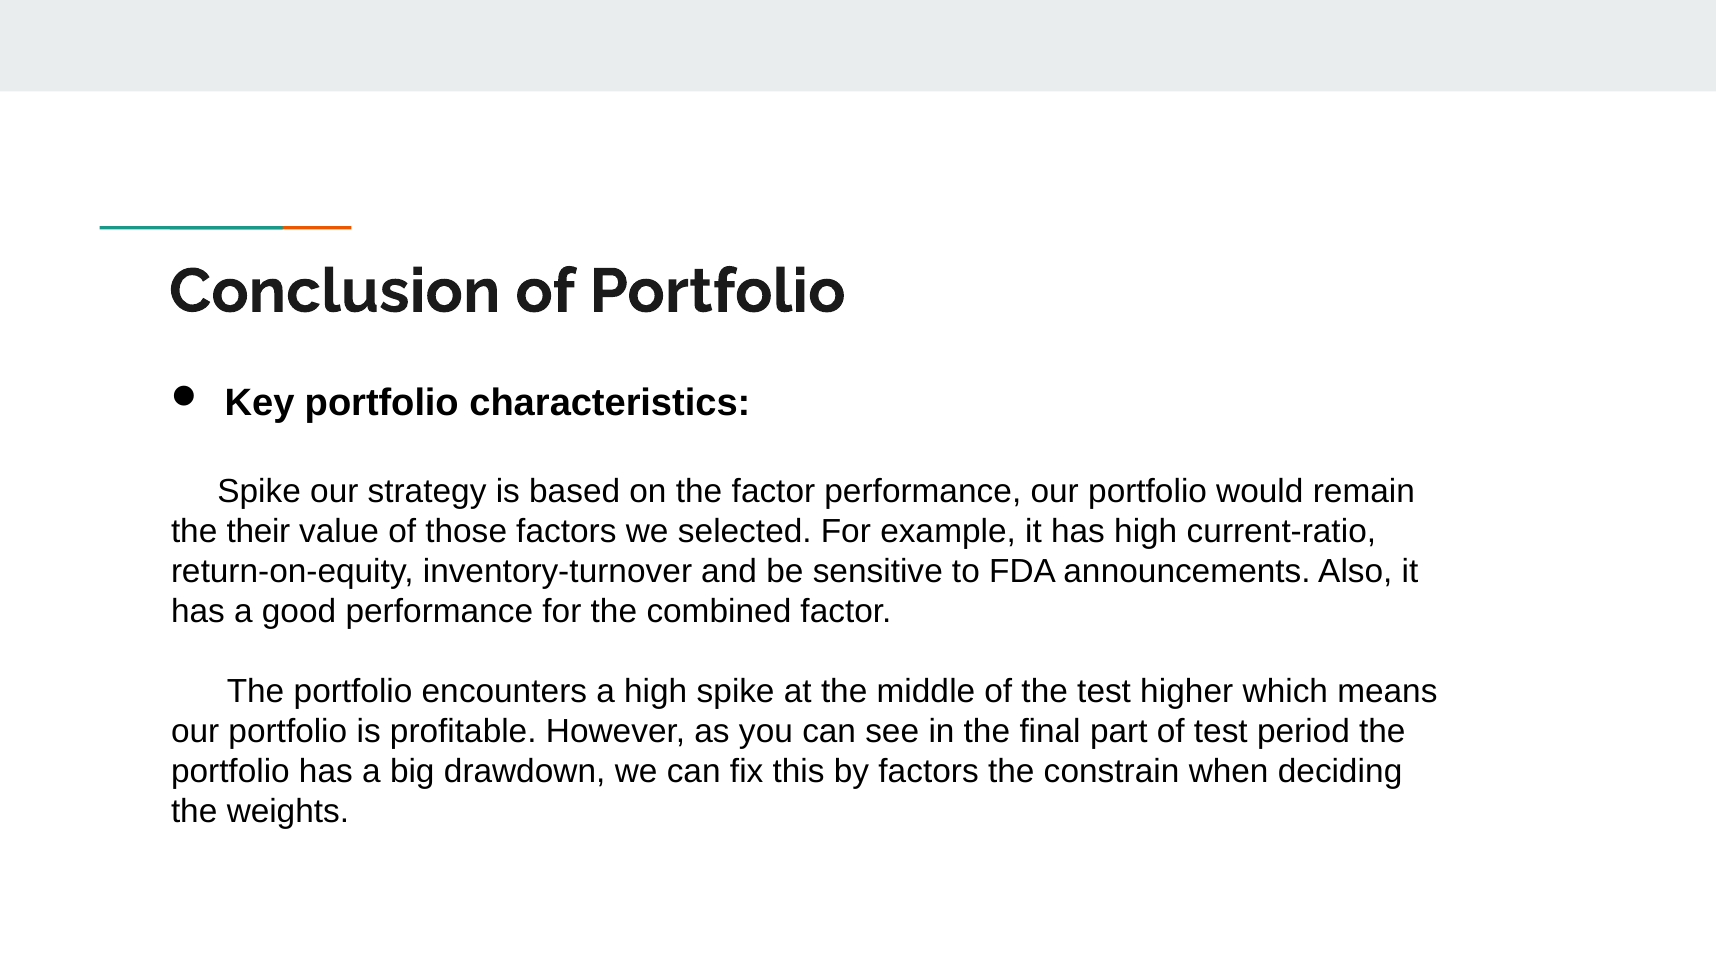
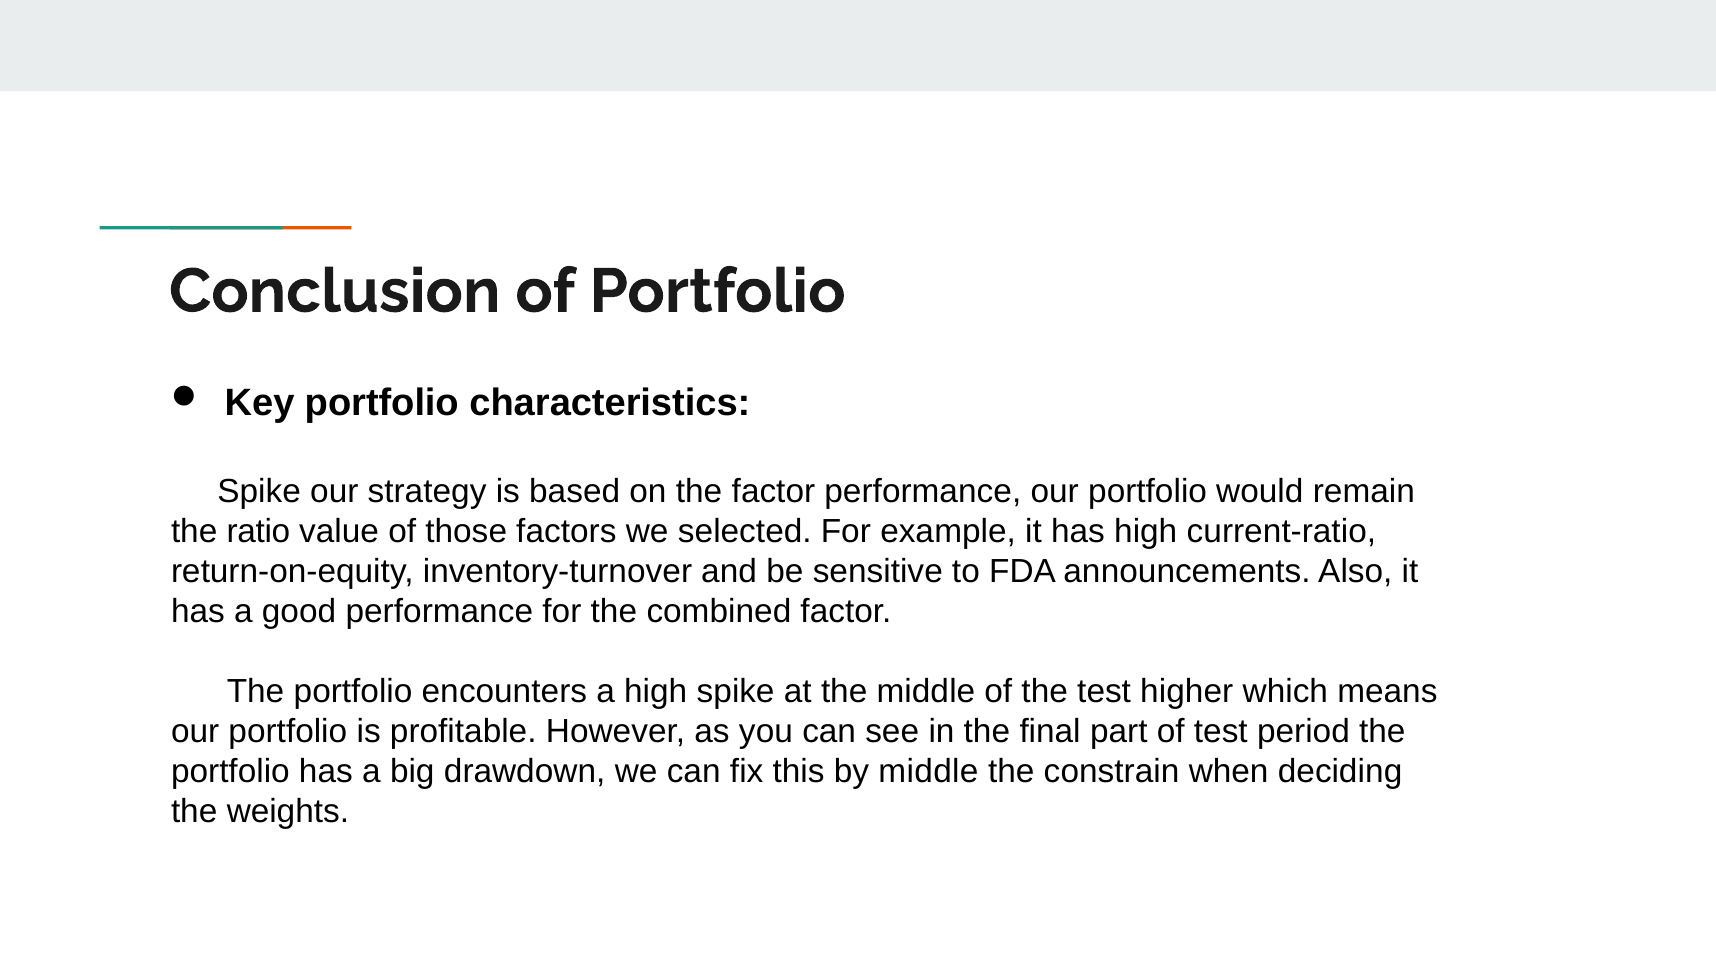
their: their -> ratio
by factors: factors -> middle
